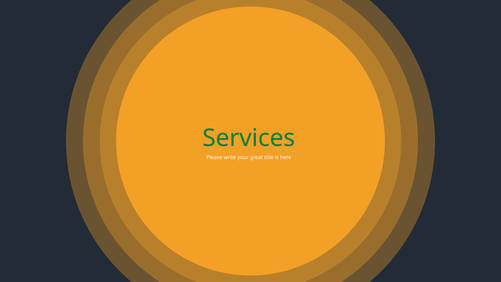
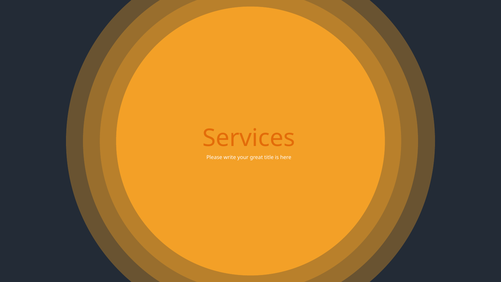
Services colour: green -> orange
